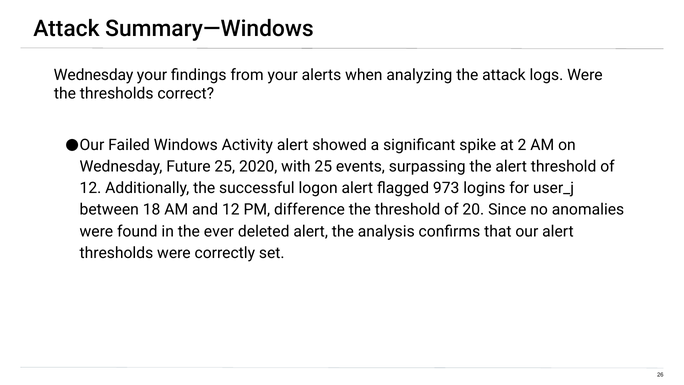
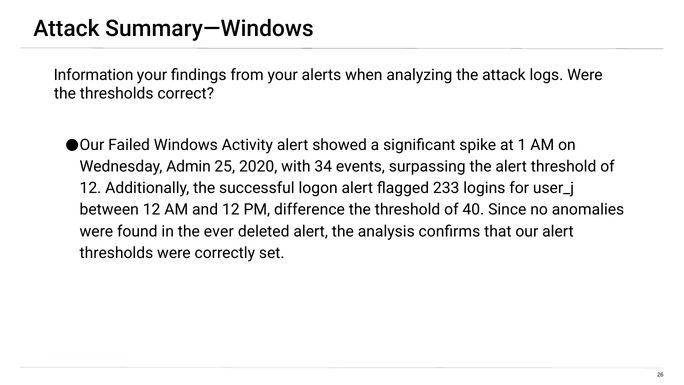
Wednesday at (94, 75): Wednesday -> Information
2: 2 -> 1
Future: Future -> Admin
with 25: 25 -> 34
973: 973 -> 233
between 18: 18 -> 12
20: 20 -> 40
